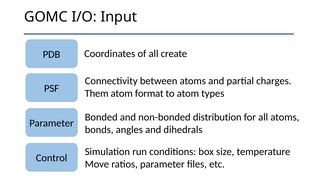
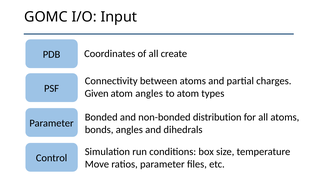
Them: Them -> Given
atom format: format -> angles
